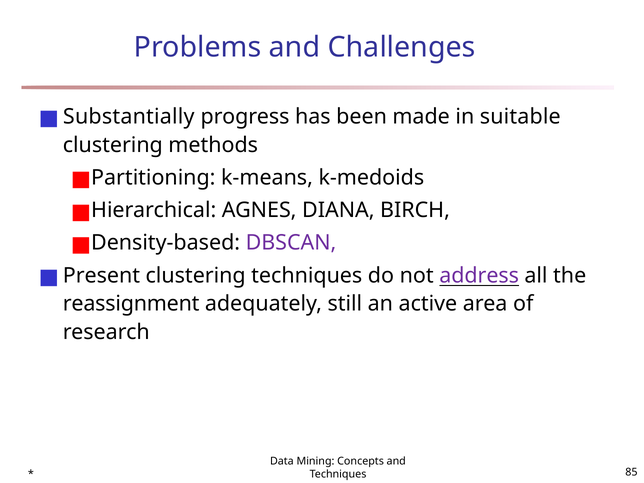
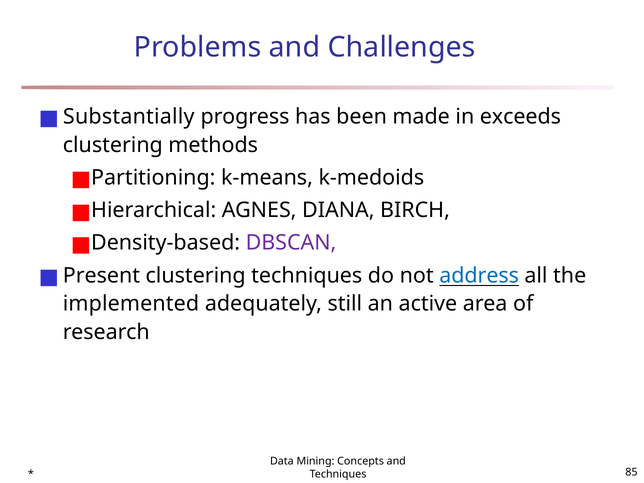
suitable: suitable -> exceeds
address colour: purple -> blue
reassignment: reassignment -> implemented
